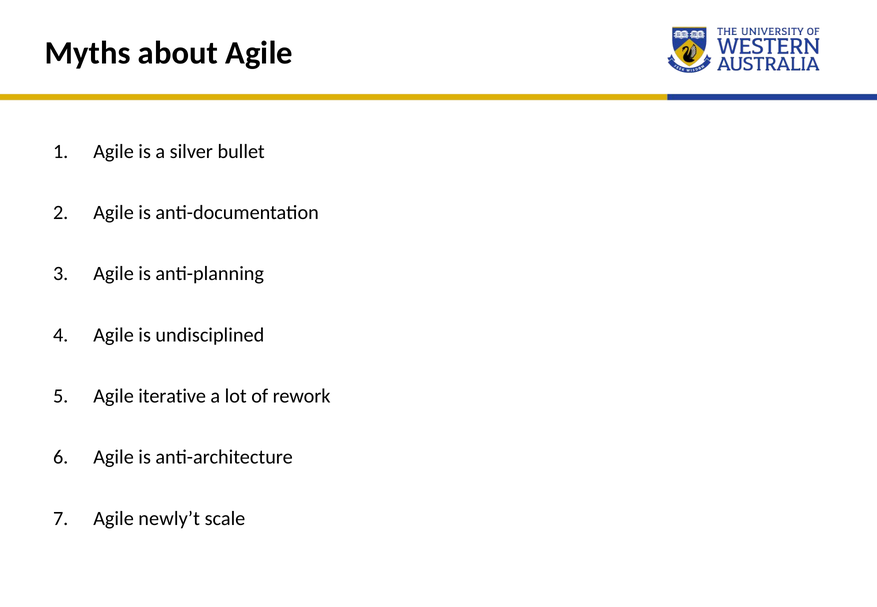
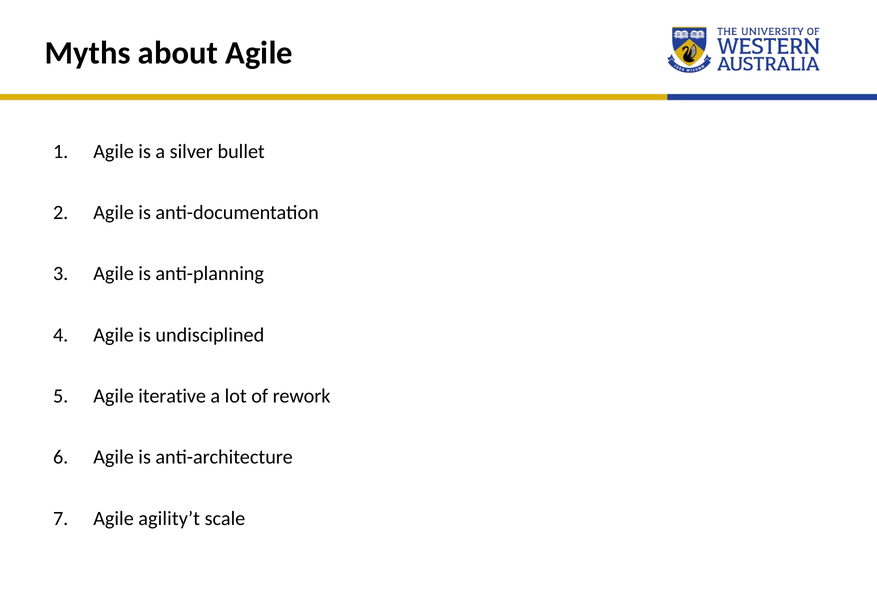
newly’t: newly’t -> agility’t
